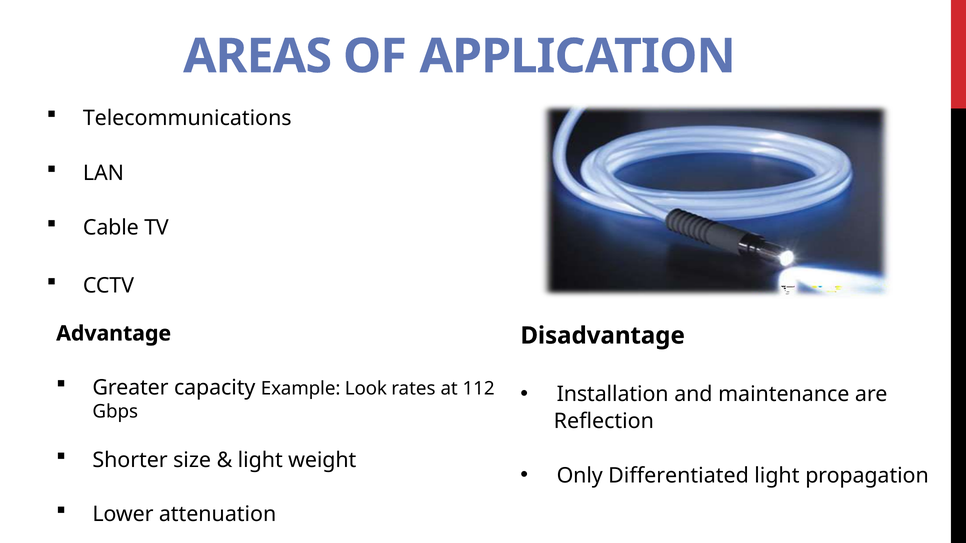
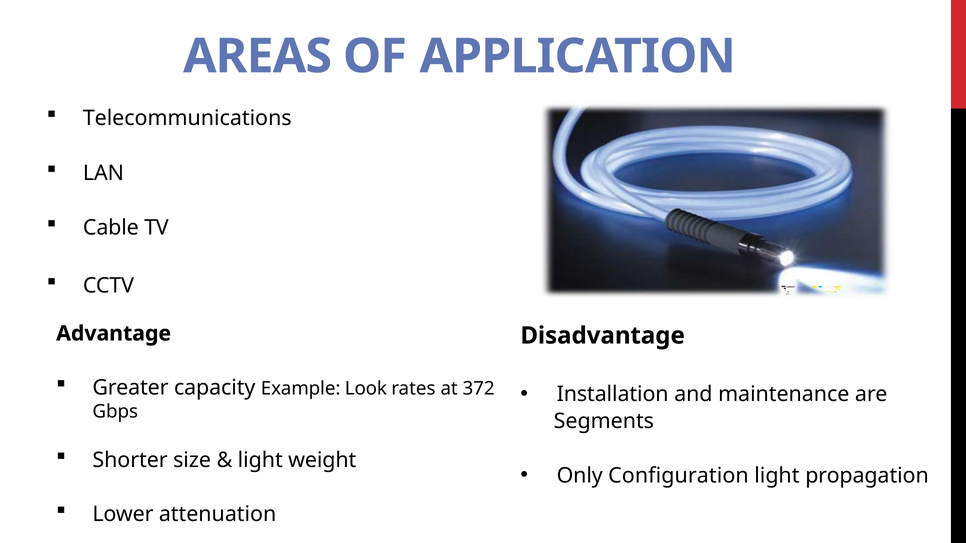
112: 112 -> 372
Reflection: Reflection -> Segments
Differentiated: Differentiated -> Configuration
